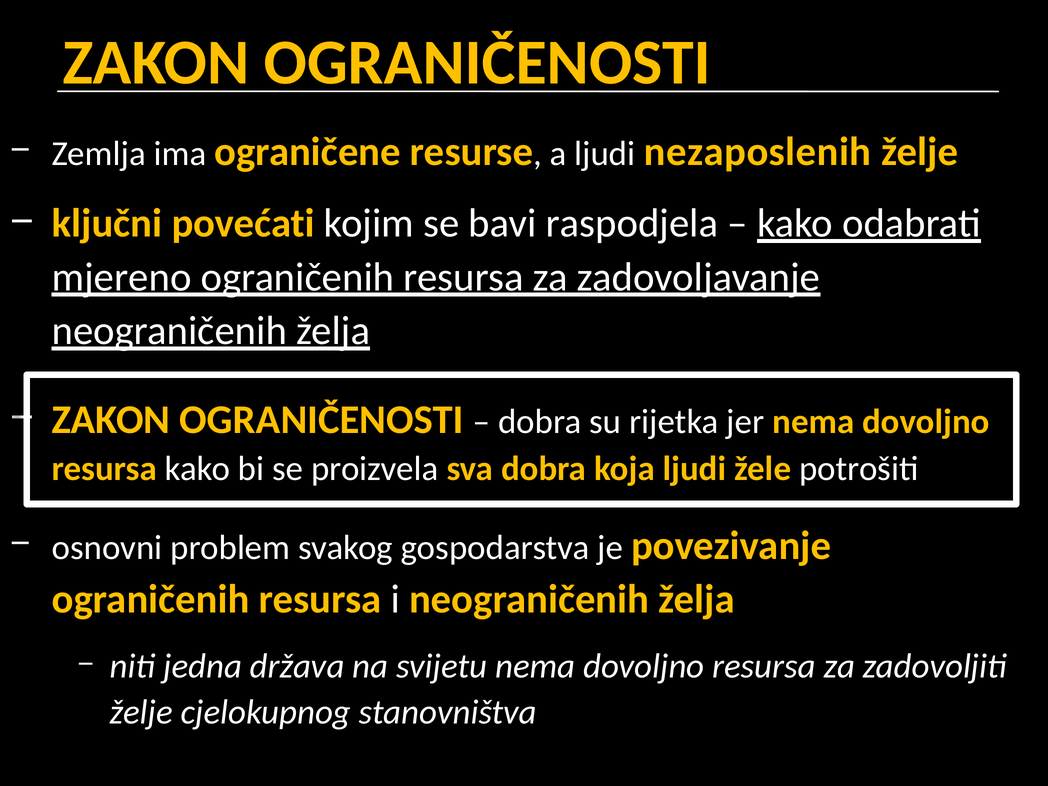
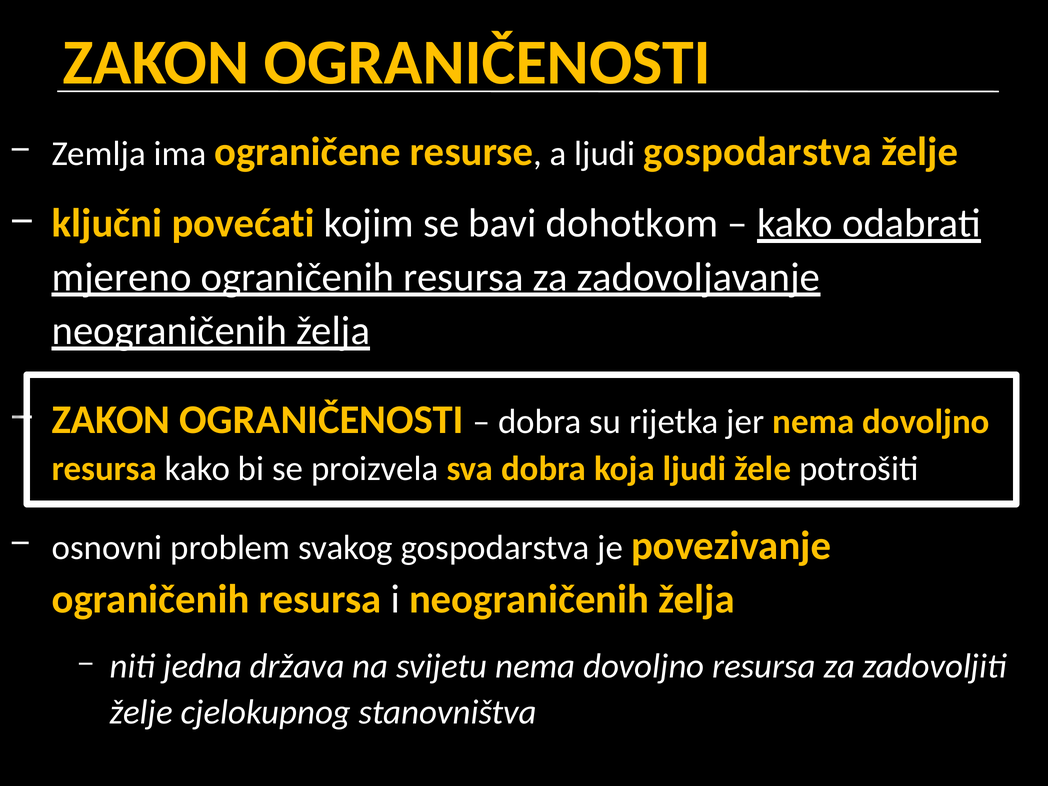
ljudi nezaposlenih: nezaposlenih -> gospodarstva
raspodjela: raspodjela -> dohotkom
